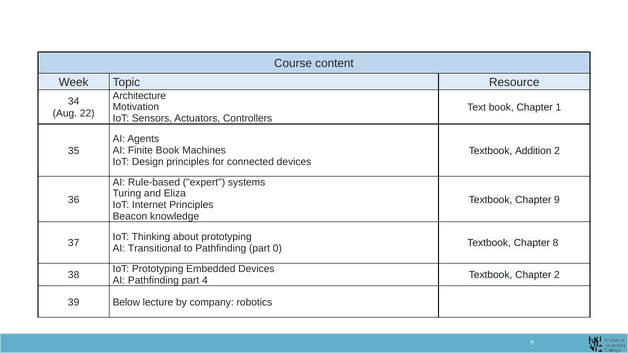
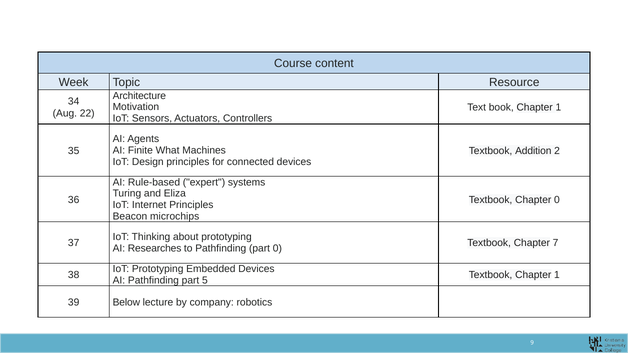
Finite Book: Book -> What
Chapter 9: 9 -> 0
knowledge: knowledge -> microchips
8: 8 -> 7
Transitional: Transitional -> Researches
Textbook Chapter 2: 2 -> 1
4: 4 -> 5
